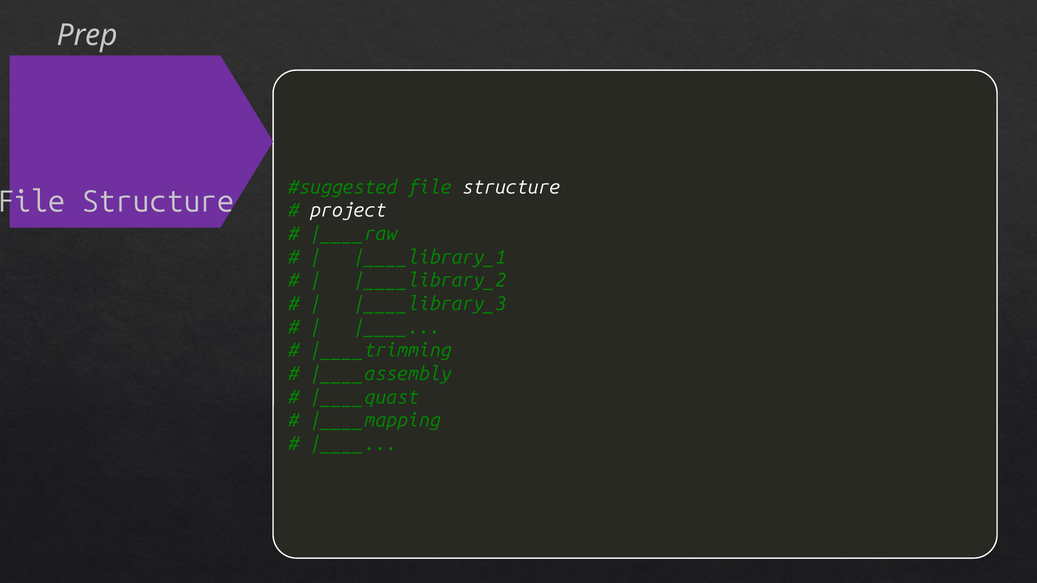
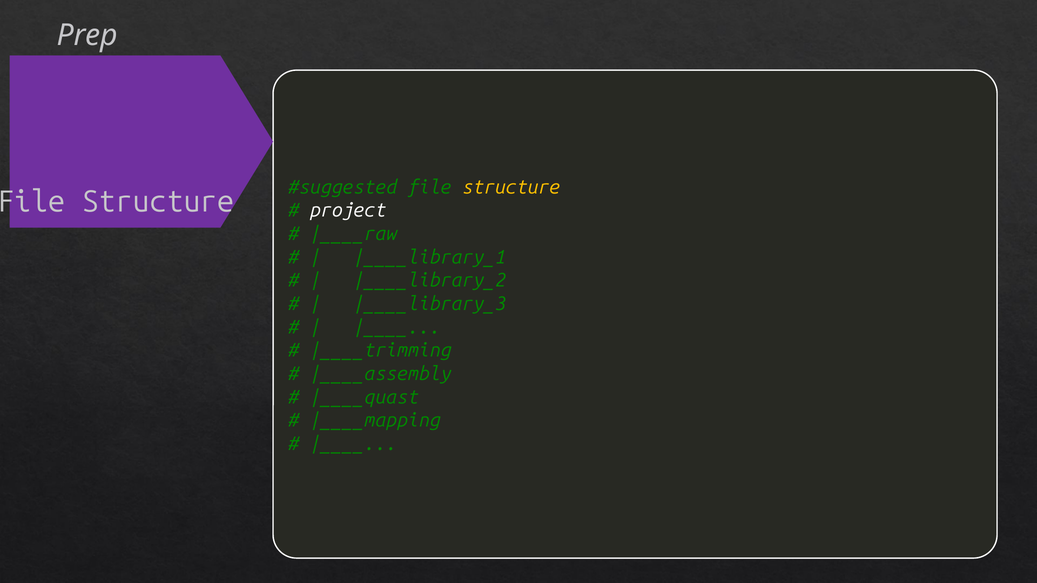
structure at (511, 187) colour: white -> yellow
